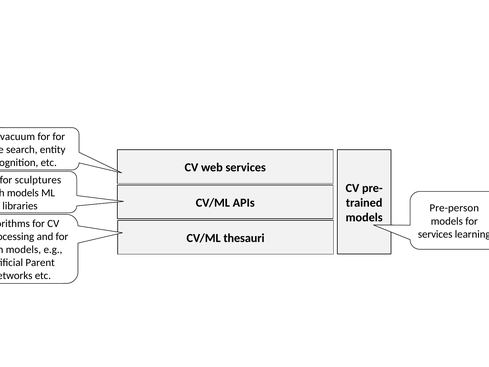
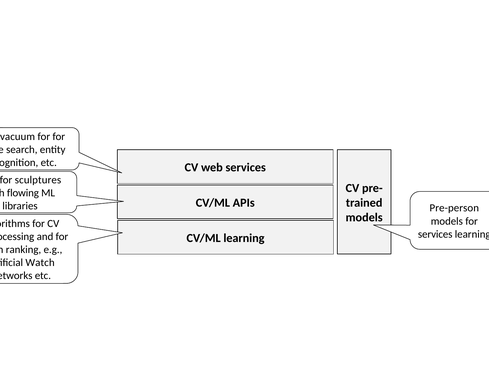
models at (23, 193): models -> flowing
CV/ML thesauri: thesauri -> learning
models at (23, 249): models -> ranking
Parent: Parent -> Watch
